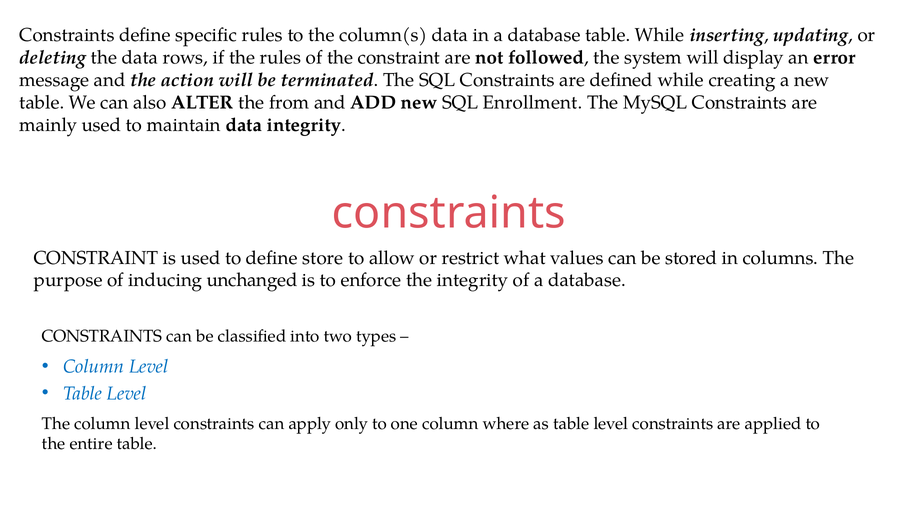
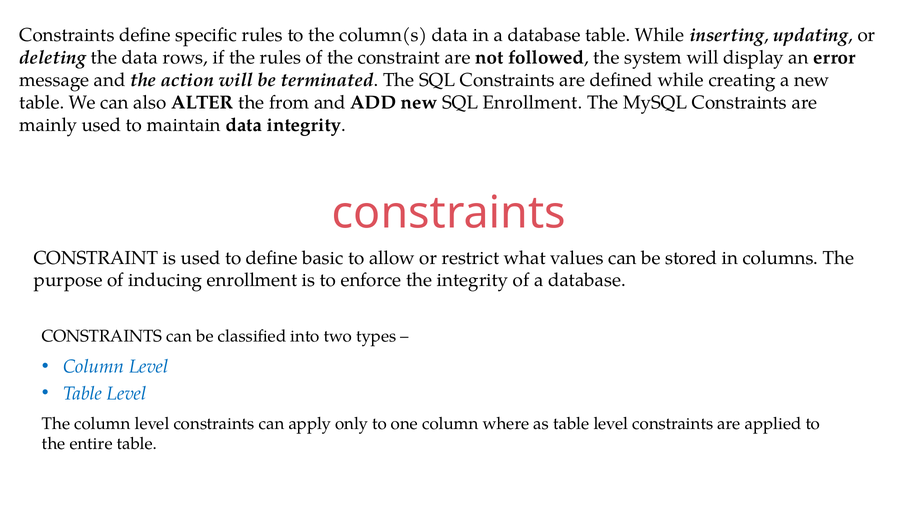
store: store -> basic
inducing unchanged: unchanged -> enrollment
